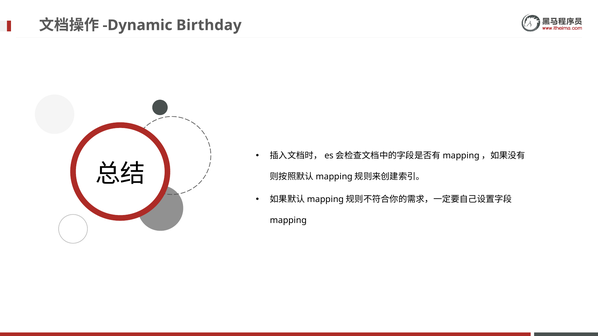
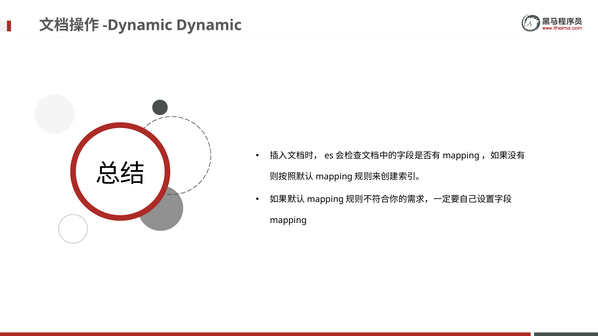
Birthday at (209, 25): Birthday -> Dynamic
